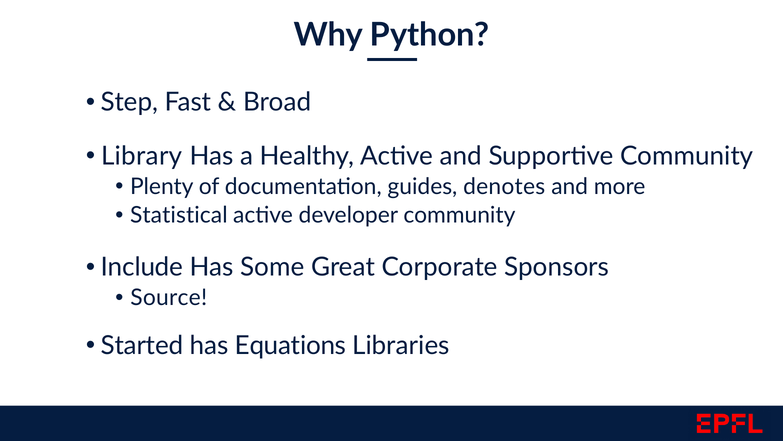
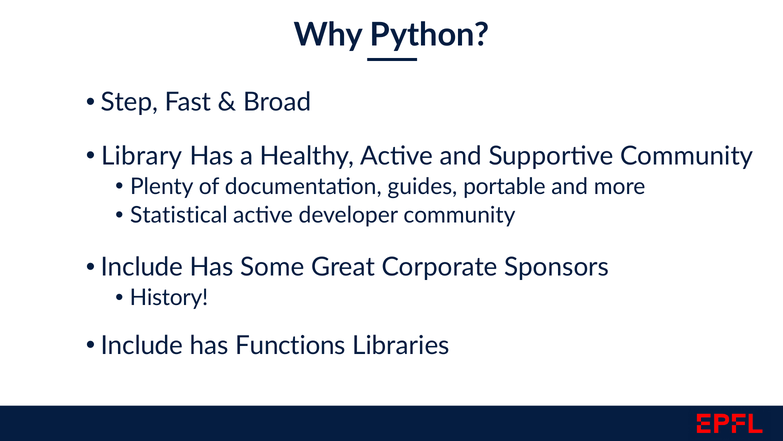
denotes: denotes -> portable
Source: Source -> History
Started at (142, 345): Started -> Include
Equations: Equations -> Functions
